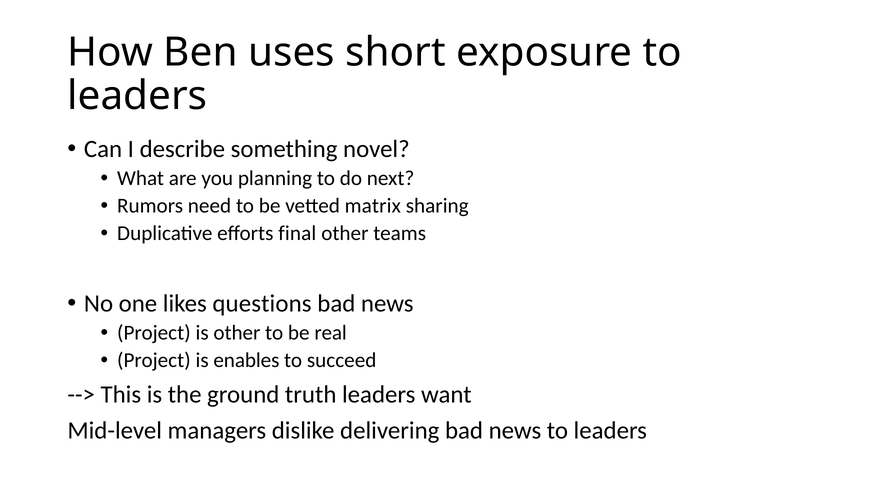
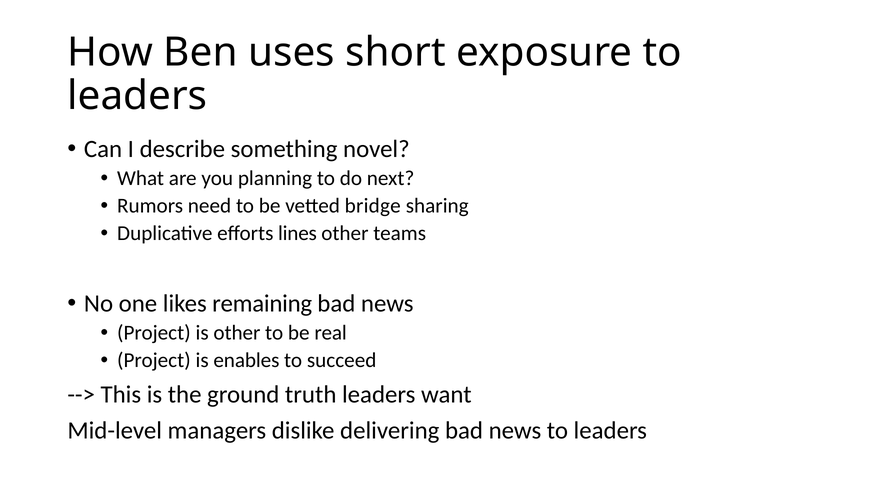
matrix: matrix -> bridge
final: final -> lines
questions: questions -> remaining
